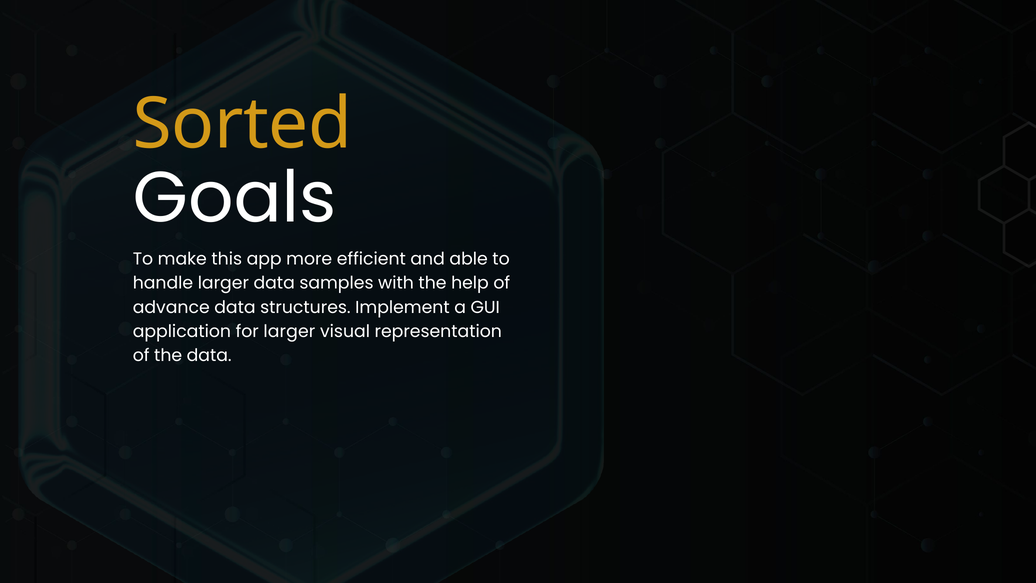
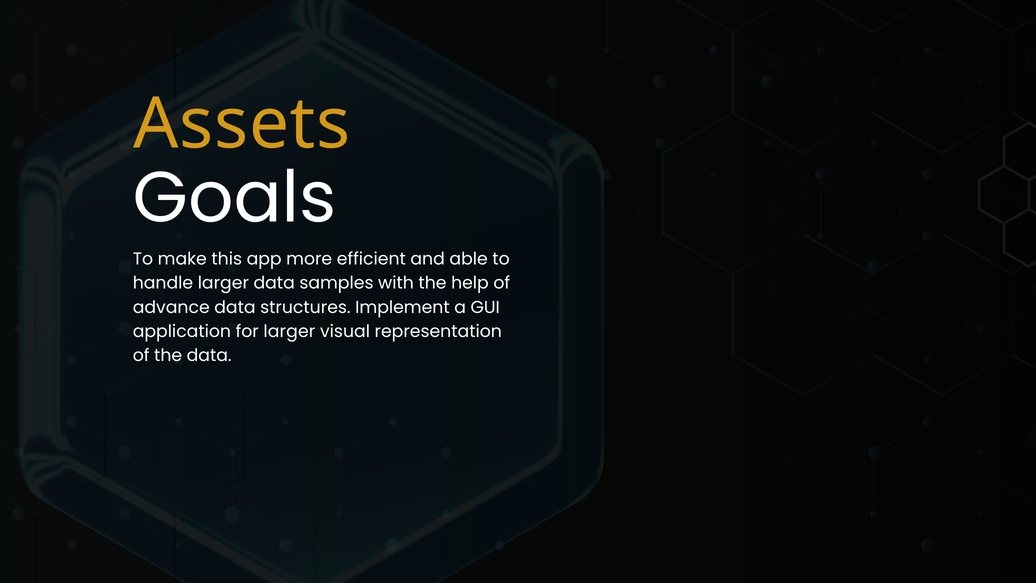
Sorted: Sorted -> Assets
